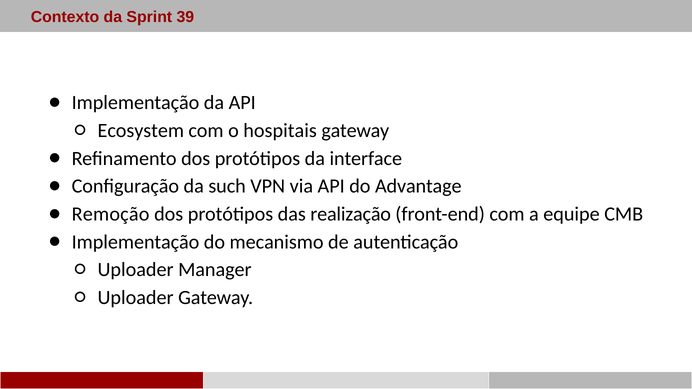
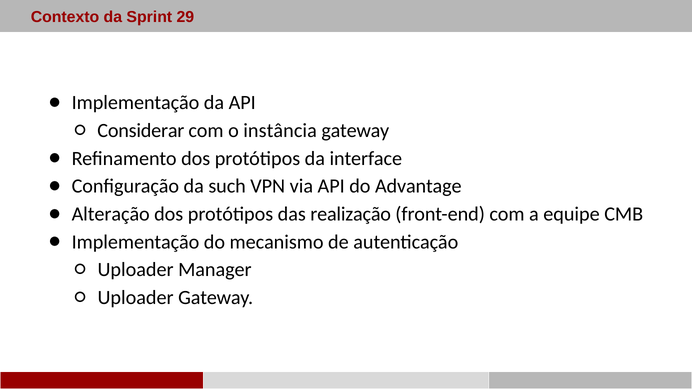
39: 39 -> 29
Ecosystem: Ecosystem -> Considerar
hospitais: hospitais -> instância
Remoção: Remoção -> Alteração
